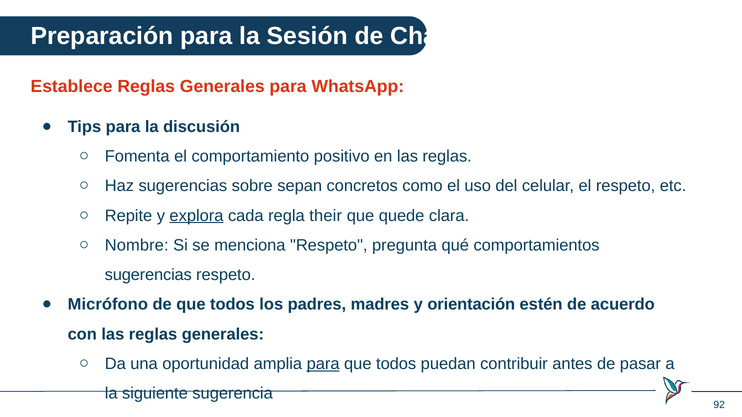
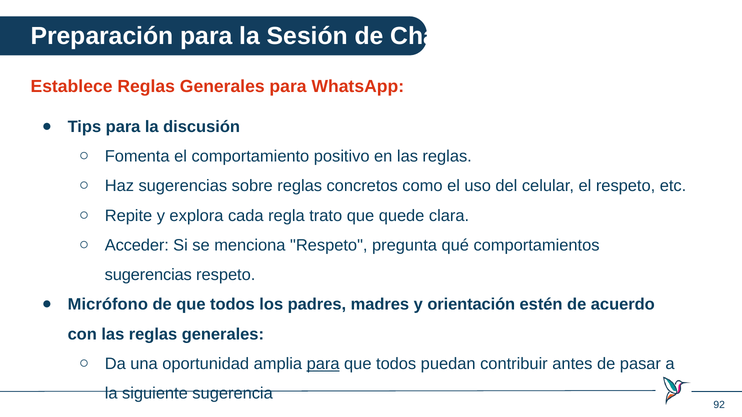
sobre sepan: sepan -> reglas
explora underline: present -> none
their: their -> trato
Nombre: Nombre -> Acceder
